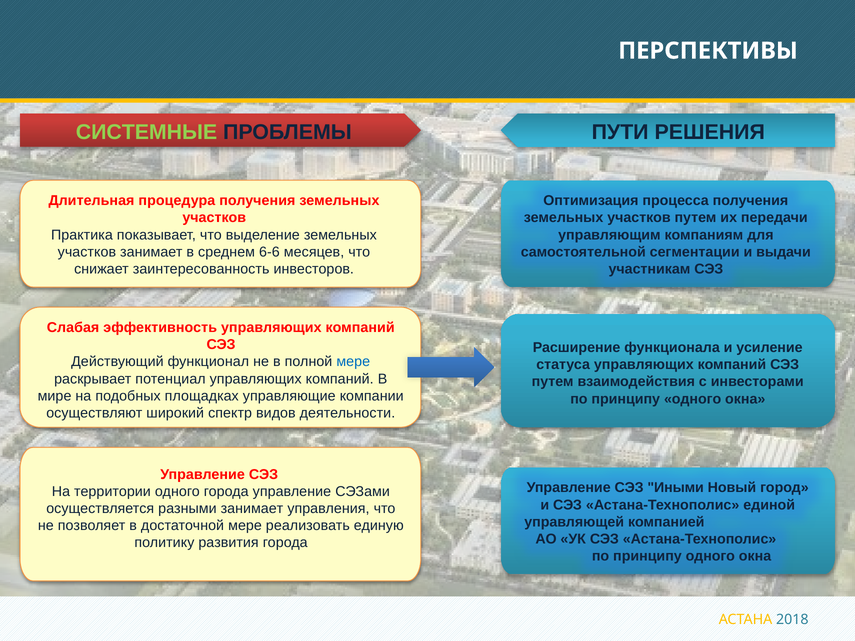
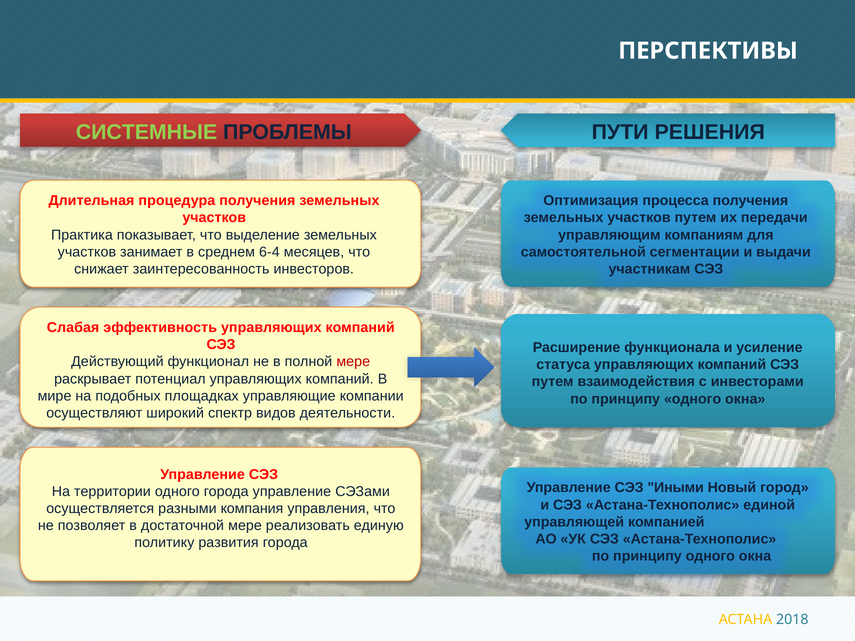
6-6: 6-6 -> 6-4
мере at (353, 362) colour: blue -> red
разными занимает: занимает -> компания
